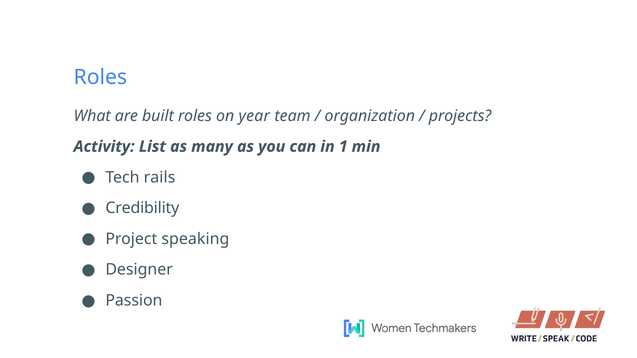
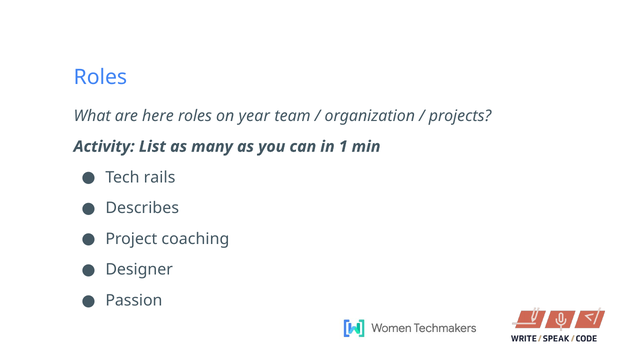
built: built -> here
Credibility: Credibility -> Describes
speaking: speaking -> coaching
